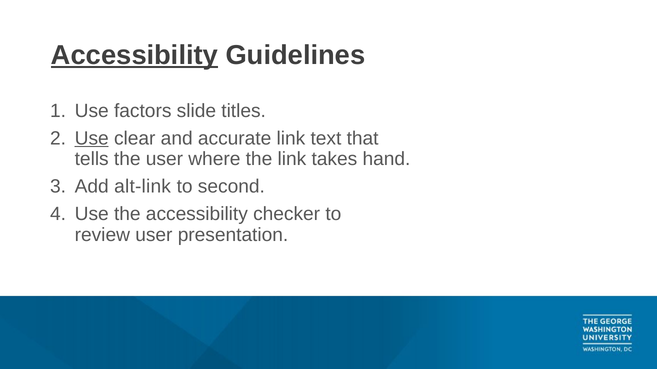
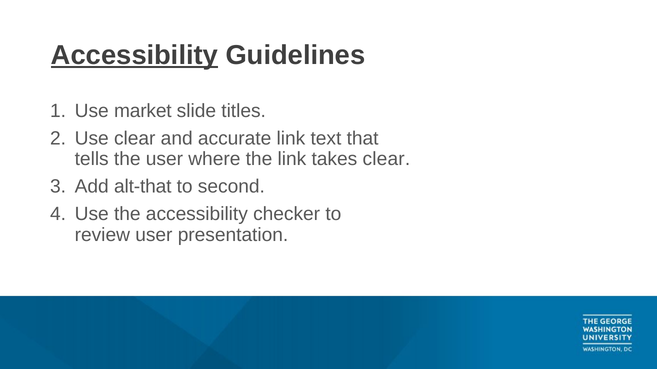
factors: factors -> market
Use at (92, 139) underline: present -> none
takes hand: hand -> clear
alt-link: alt-link -> alt-that
